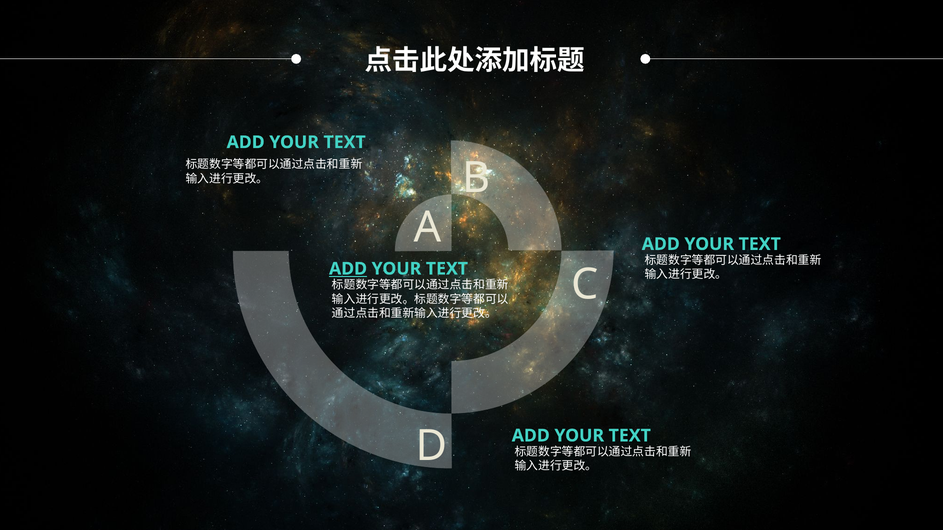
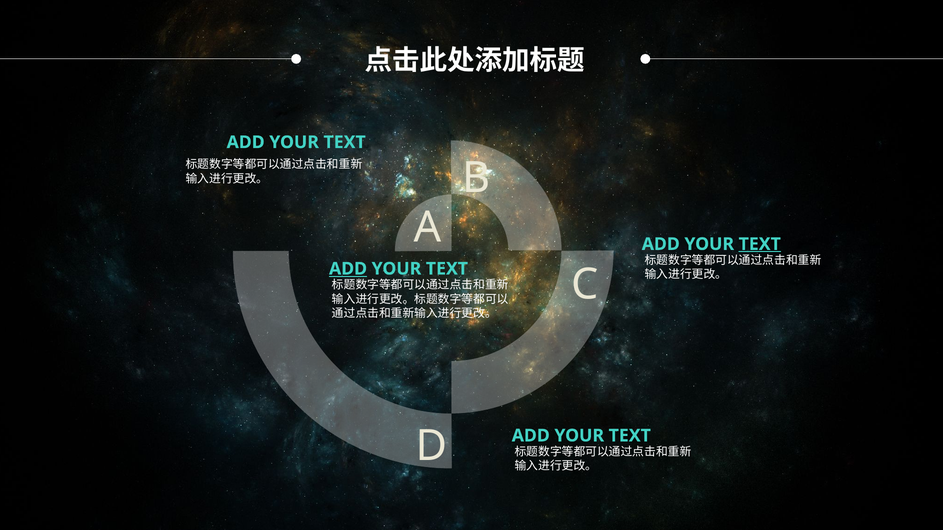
TEXT at (760, 244) underline: none -> present
